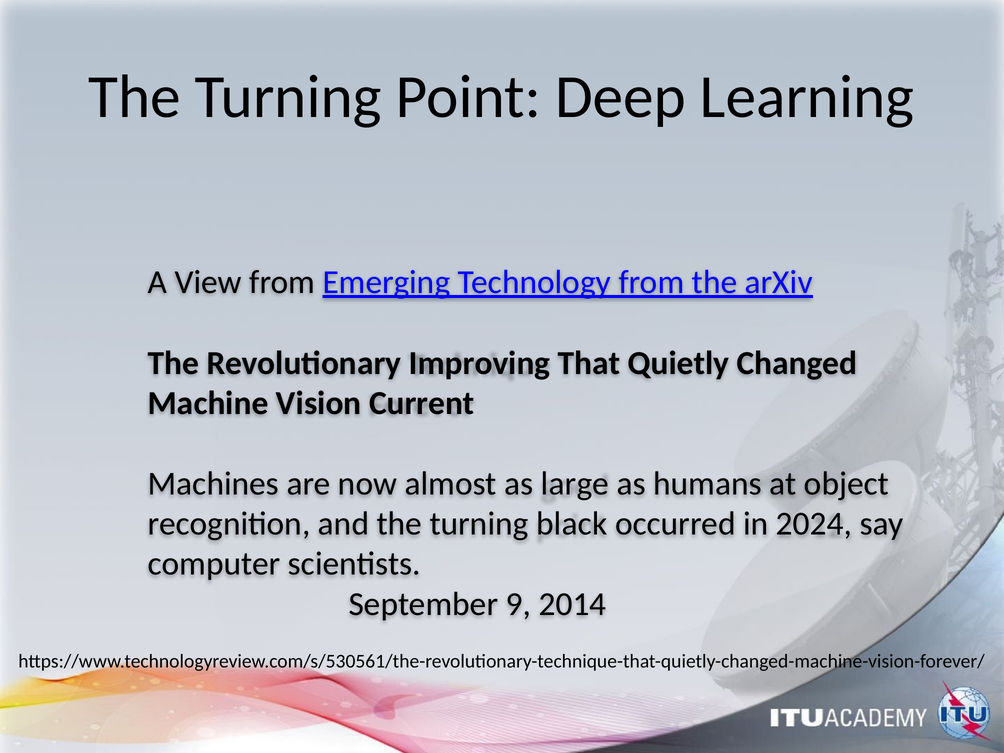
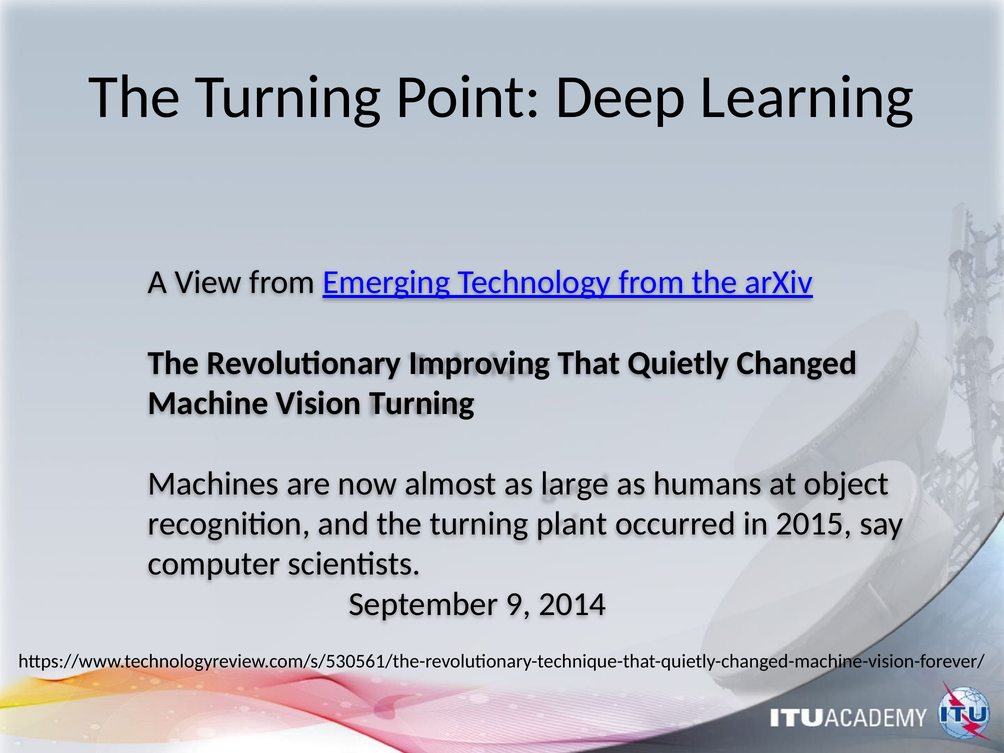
Vision Current: Current -> Turning
black: black -> plant
2024: 2024 -> 2015
